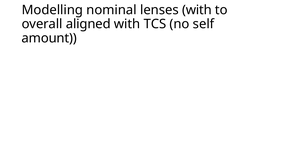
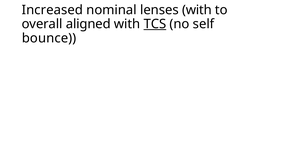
Modelling: Modelling -> Increased
TCS underline: none -> present
amount: amount -> bounce
